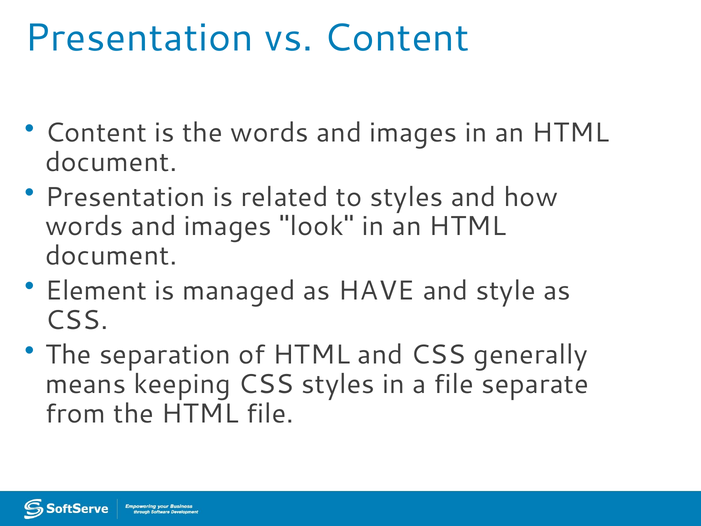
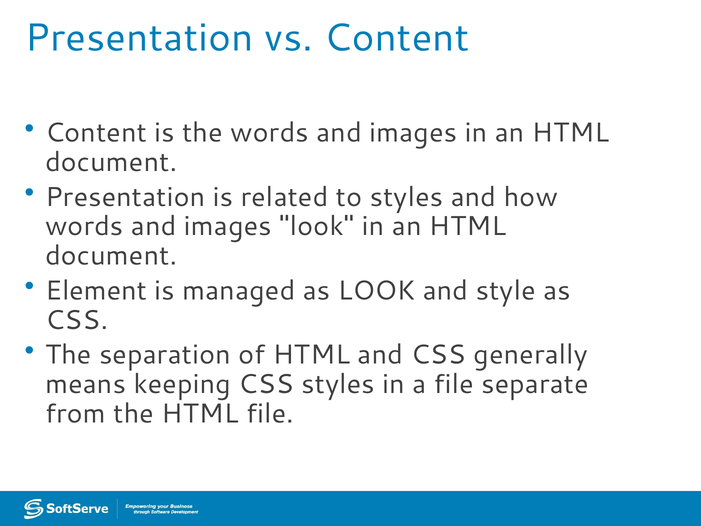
as HAVE: HAVE -> LOOK
